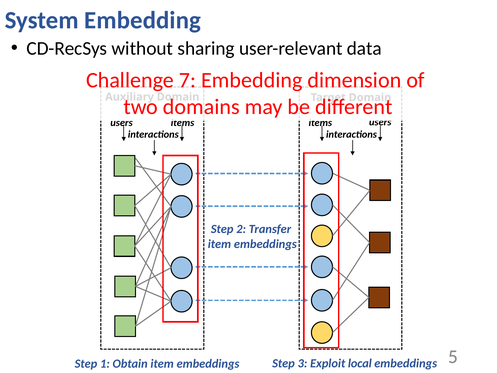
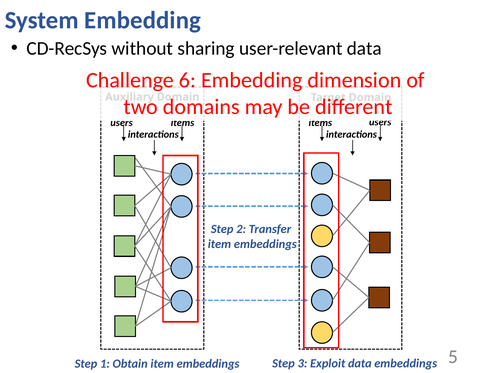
7: 7 -> 6
Exploit local: local -> data
